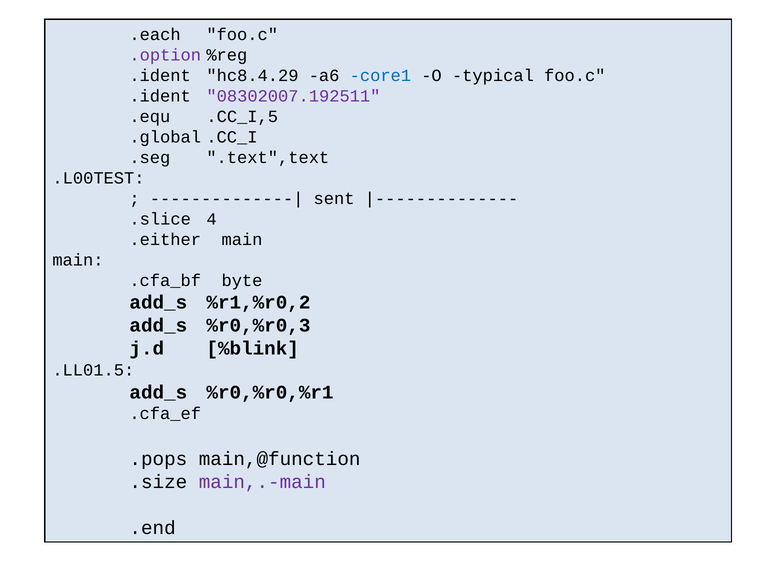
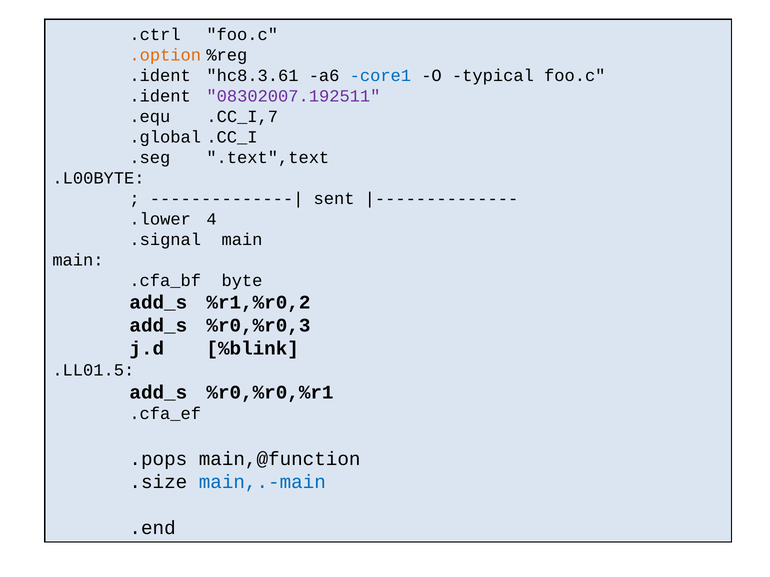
.each: .each -> .ctrl
.option colour: purple -> orange
hc8.4.29: hc8.4.29 -> hc8.3.61
.CC_I,5: .CC_I,5 -> .CC_I,7
.L00TEST: .L00TEST -> .L00BYTE
.slice: .slice -> .lower
.either: .either -> .signal
main,.-main colour: purple -> blue
